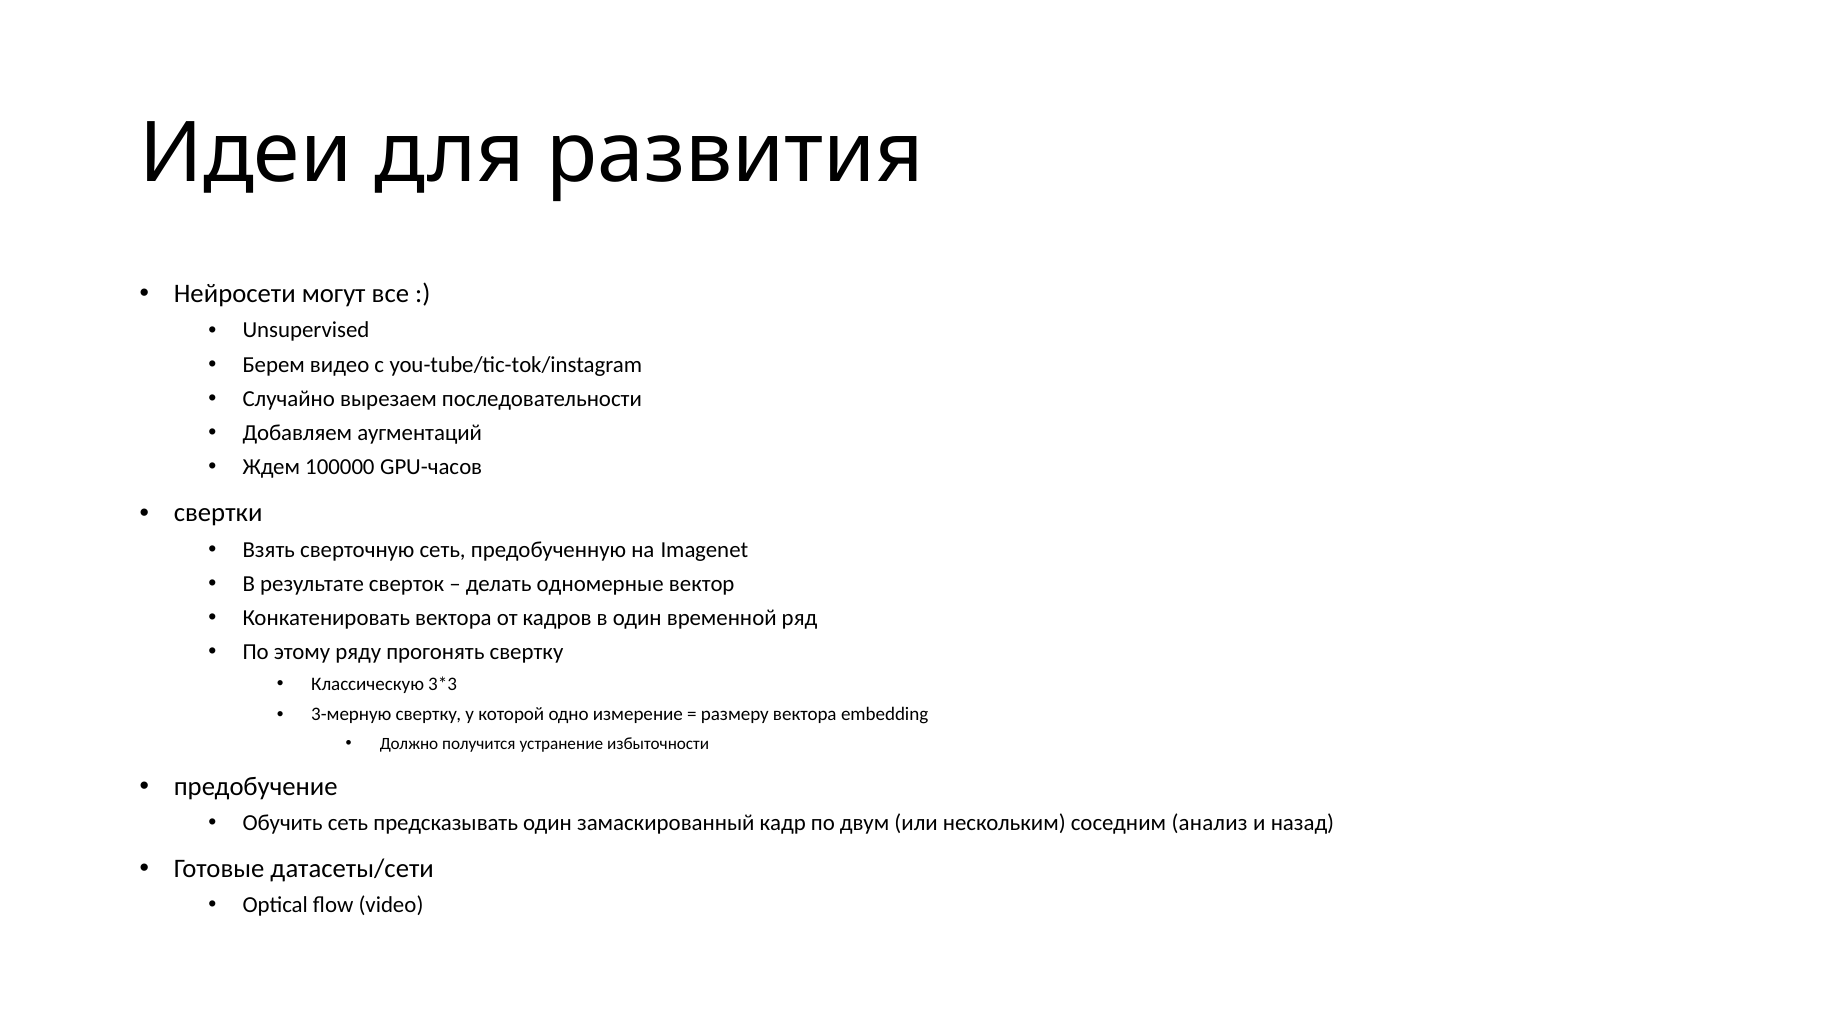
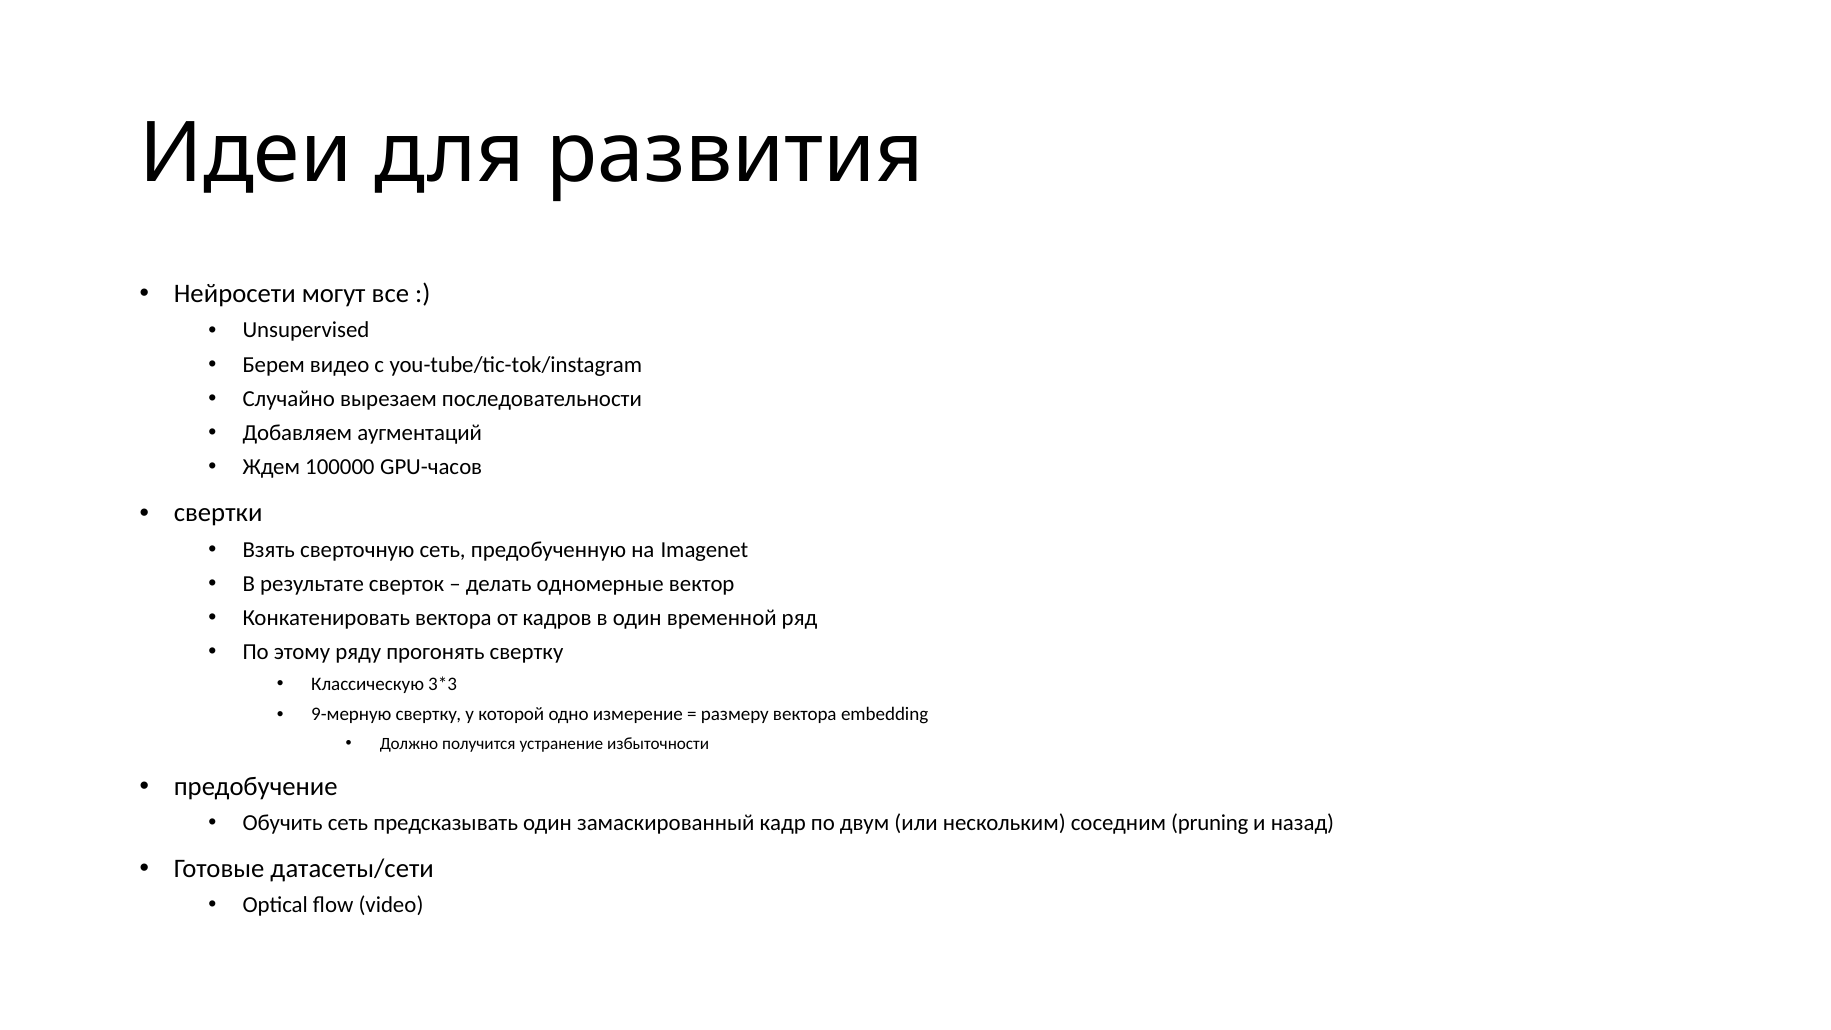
3-мерную: 3-мерную -> 9-мерную
анализ: анализ -> pruning
